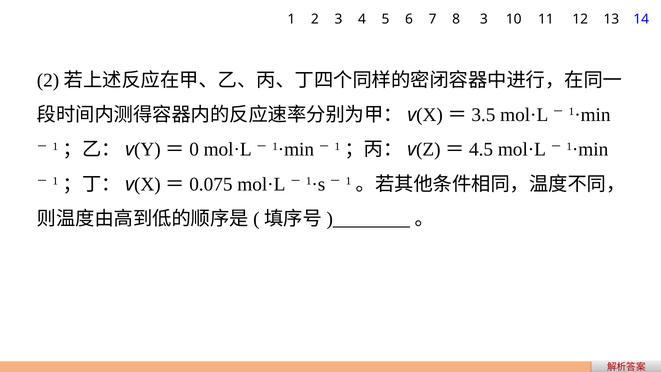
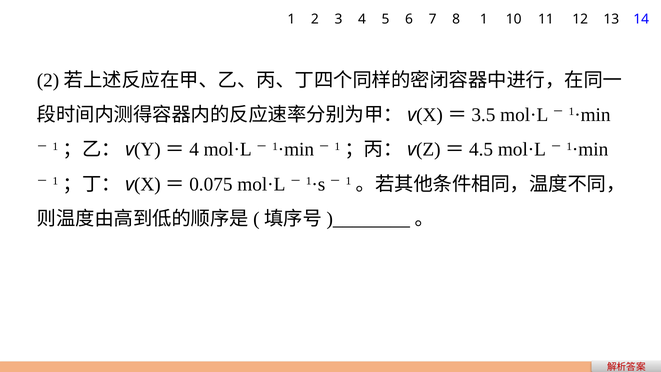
8 3: 3 -> 1
0 at (194, 150): 0 -> 4
